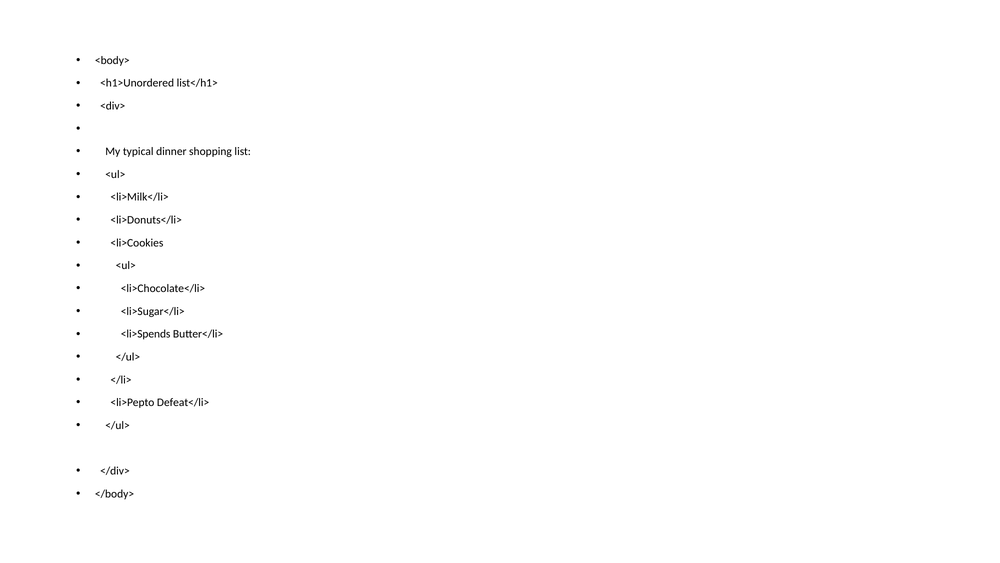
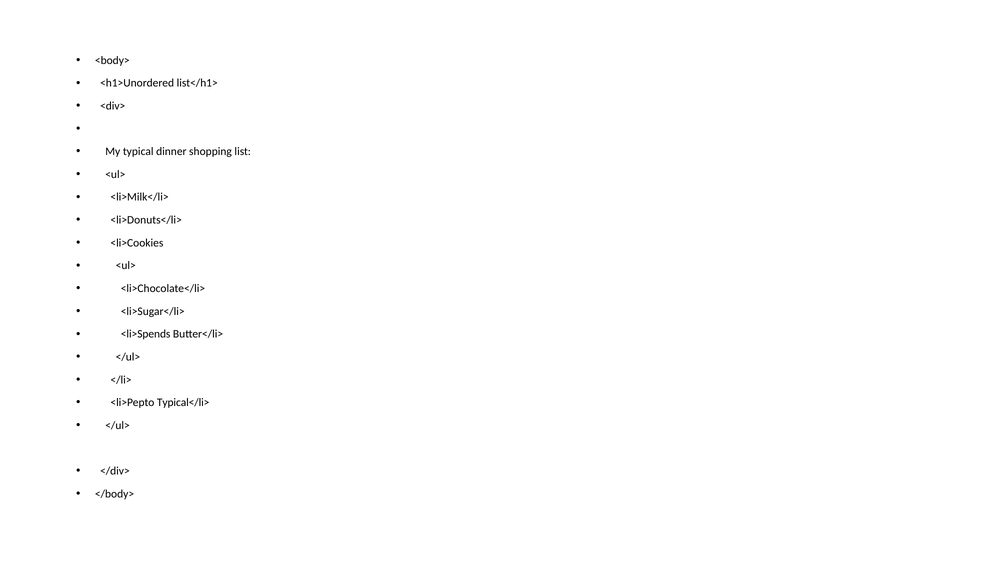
Defeat</li>: Defeat</li> -> Typical</li>
